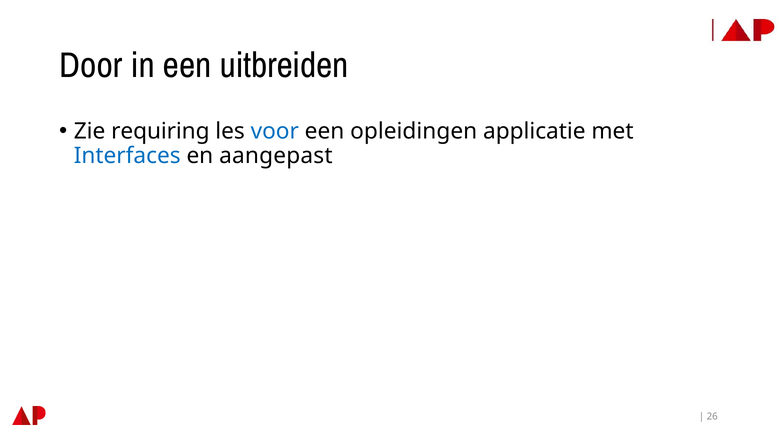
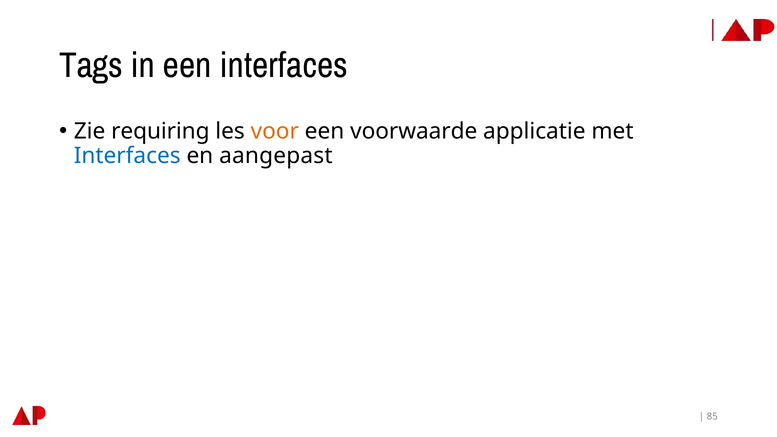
Door: Door -> Tags
een uitbreiden: uitbreiden -> interfaces
voor colour: blue -> orange
opleidingen: opleidingen -> voorwaarde
26: 26 -> 85
